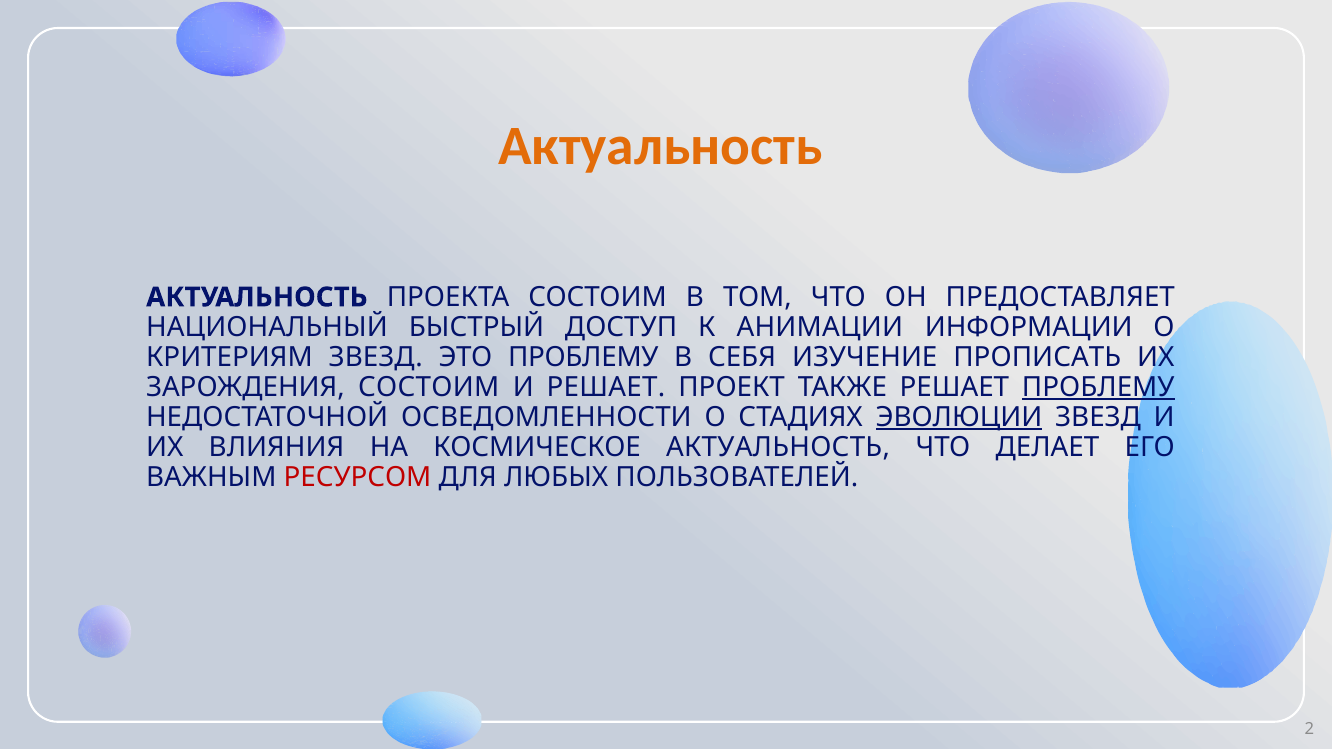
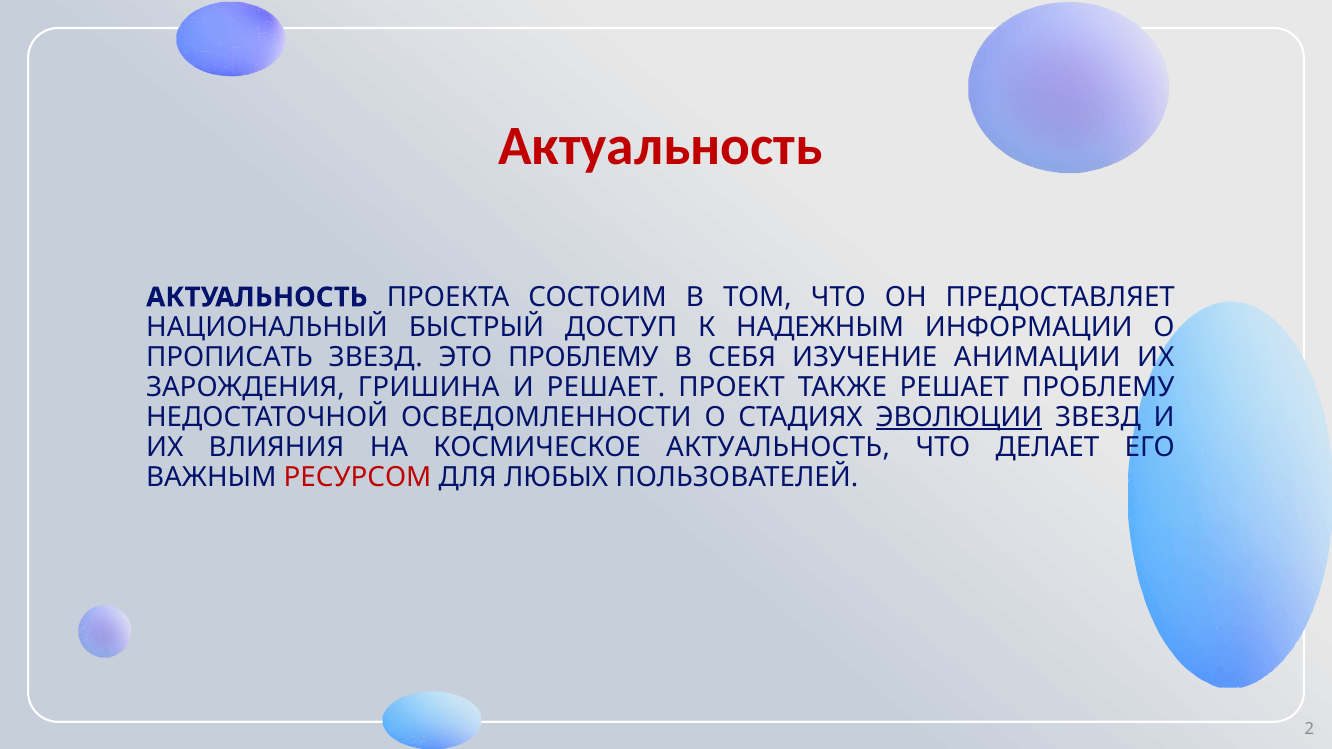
Актуальность at (660, 147) colour: orange -> red
АНИМАЦИИ: АНИМАЦИИ -> НАДЕЖНЫМ
КРИТЕРИЯМ: КРИТЕРИЯМ -> ПРОПИСАТЬ
ПРОПИСАТЬ: ПРОПИСАТЬ -> АНИМАЦИИ
ЗАРОЖДЕНИЯ СОСТОИМ: СОСТОИМ -> ГРИШИНА
ПРОБЛЕМУ at (1098, 387) underline: present -> none
